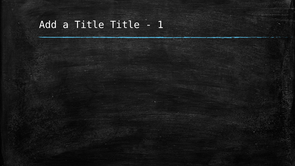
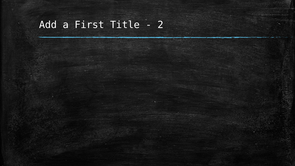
a Title: Title -> First
1: 1 -> 2
